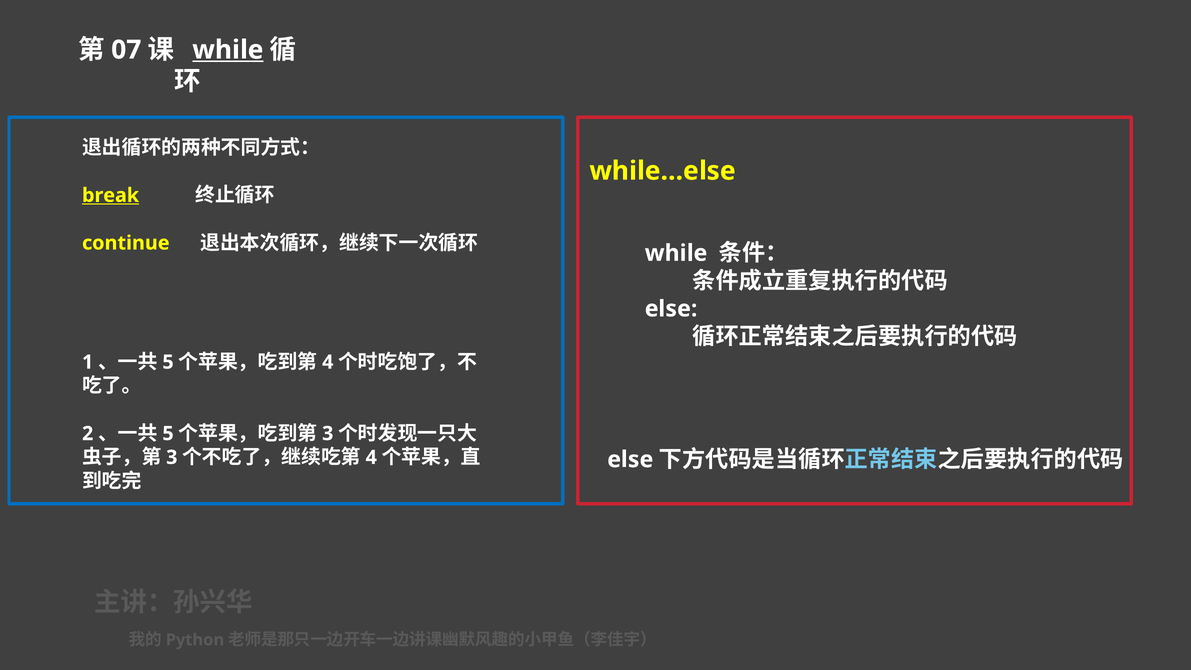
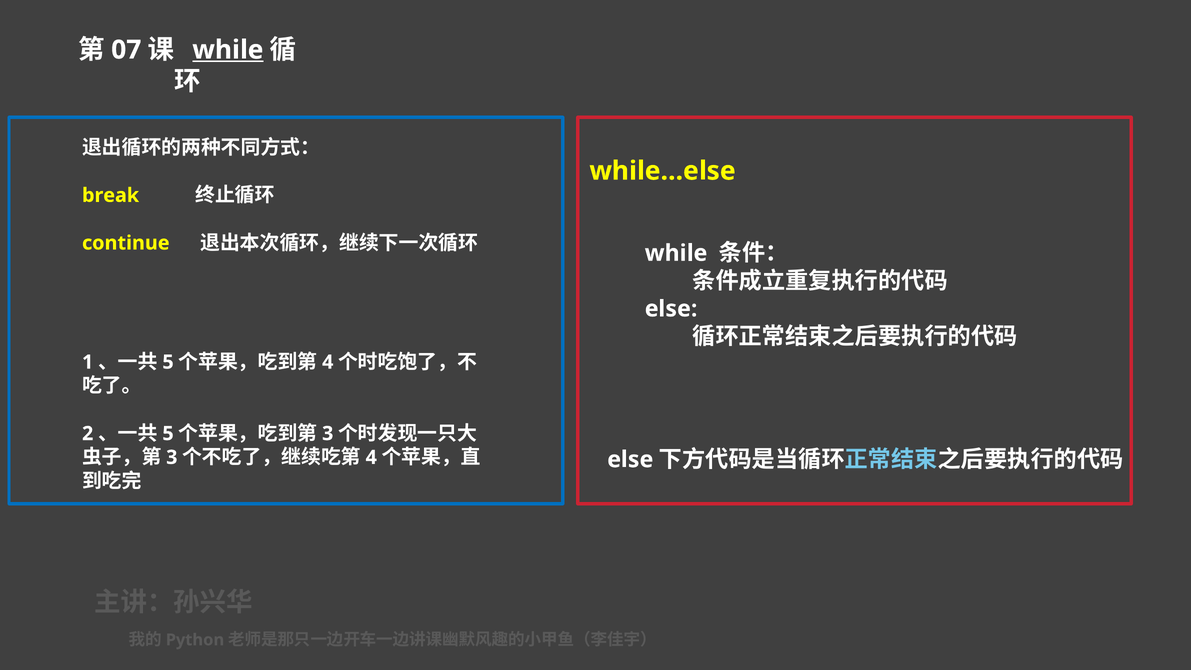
break underline: present -> none
